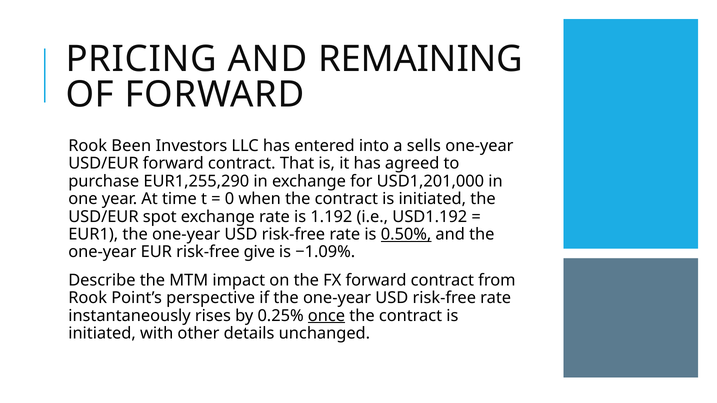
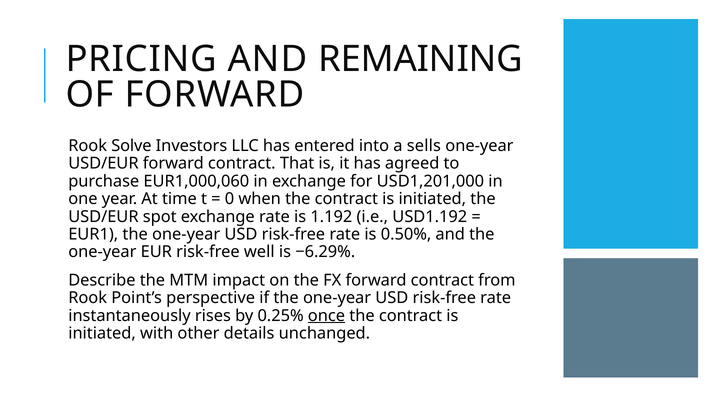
Been: Been -> Solve
EUR1,255,290: EUR1,255,290 -> EUR1,000,060
0.50% underline: present -> none
give: give -> well
−1.09%: −1.09% -> −6.29%
